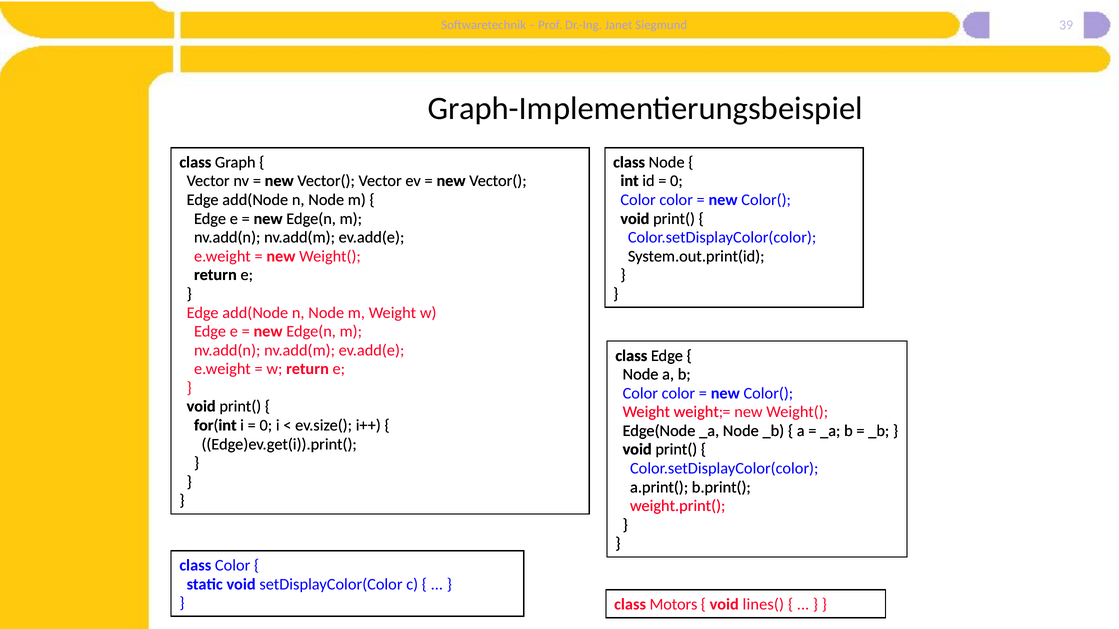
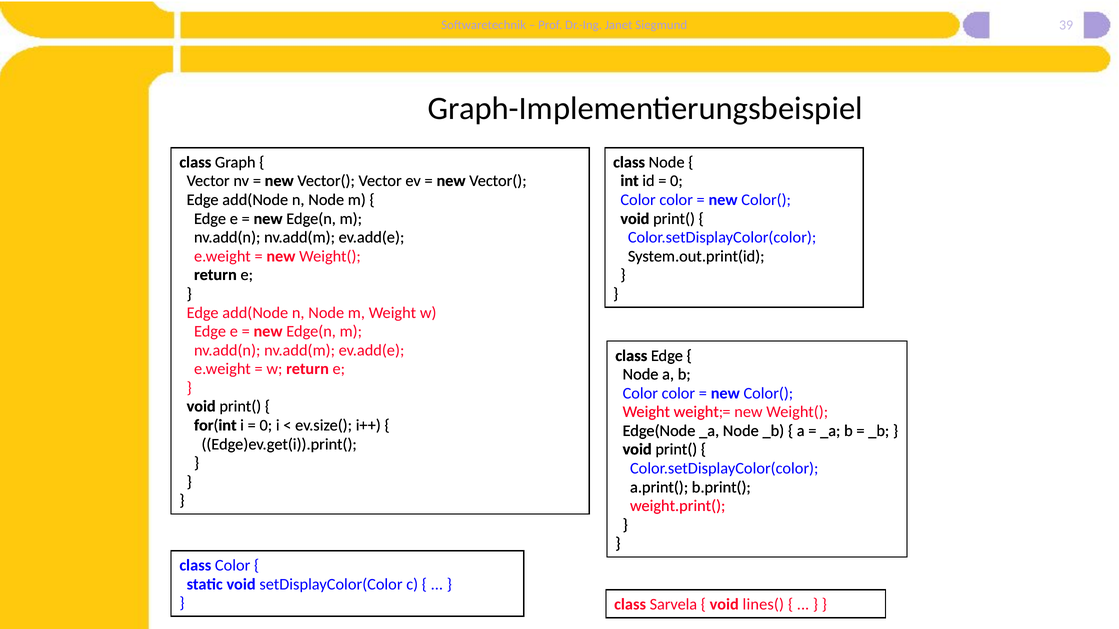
Motors: Motors -> Sarvela
